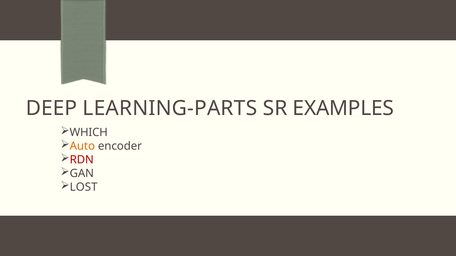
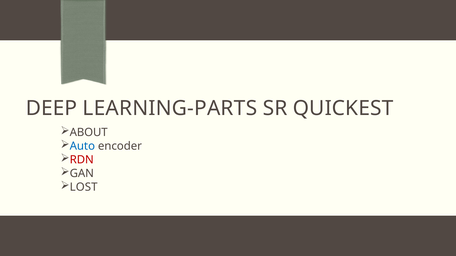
EXAMPLES: EXAMPLES -> QUICKEST
WHICH: WHICH -> ABOUT
Auto colour: orange -> blue
